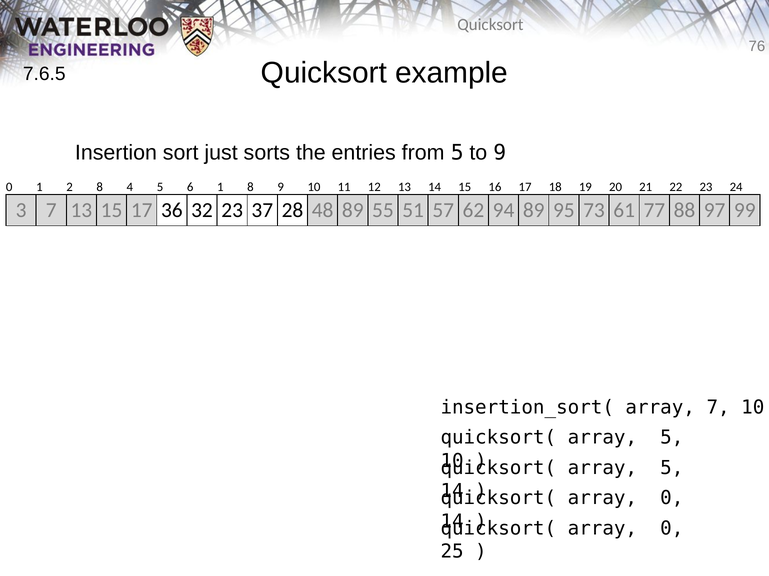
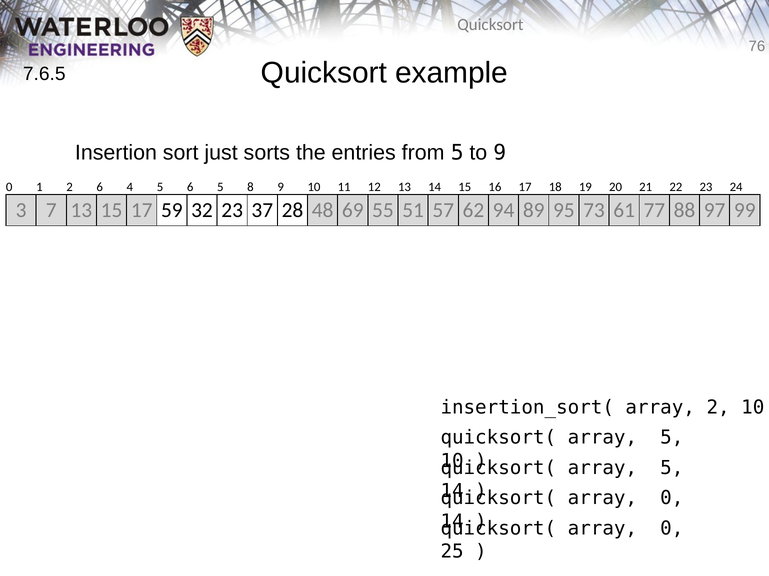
2 8: 8 -> 6
6 1: 1 -> 5
36: 36 -> 59
48 89: 89 -> 69
array 7: 7 -> 2
